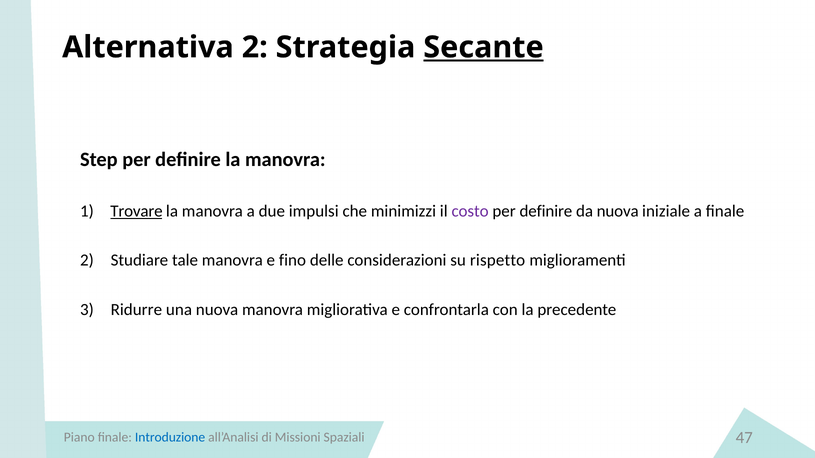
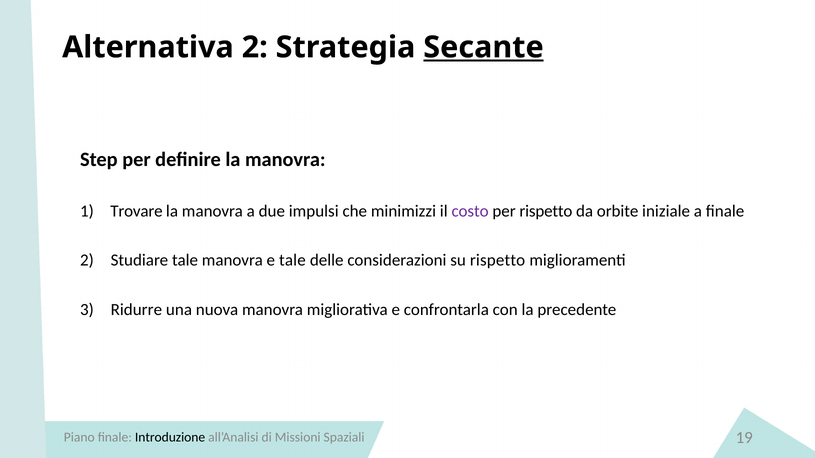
Trovare underline: present -> none
definire at (546, 211): definire -> rispetto
da nuova: nuova -> orbite
e fino: fino -> tale
Introduzione colour: blue -> black
47: 47 -> 19
